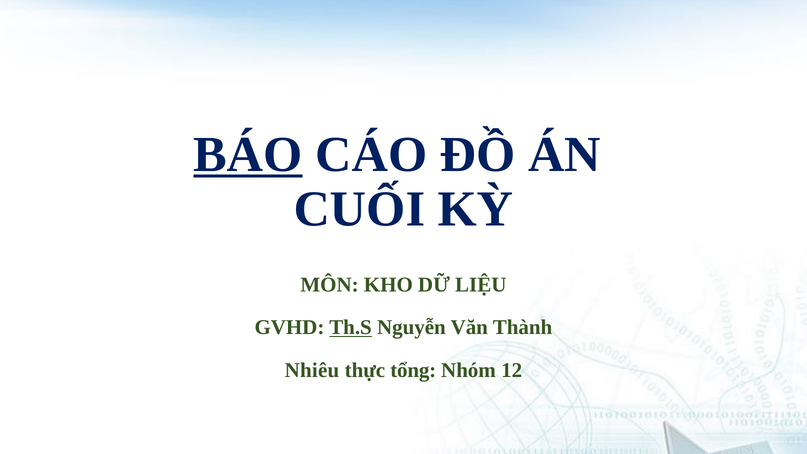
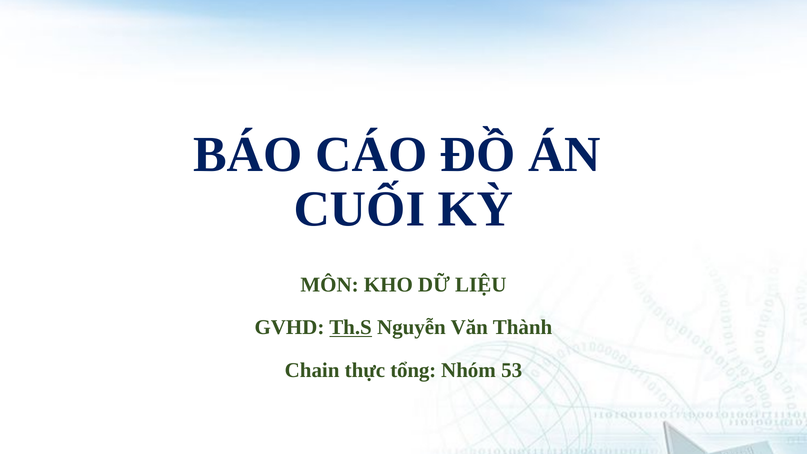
BÁO underline: present -> none
Nhiêu: Nhiêu -> Chain
12: 12 -> 53
